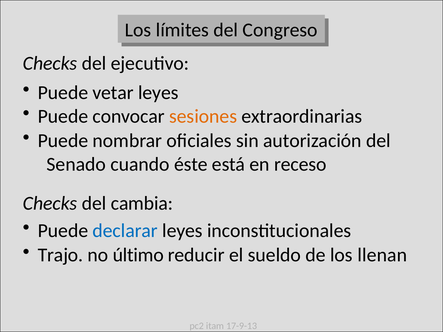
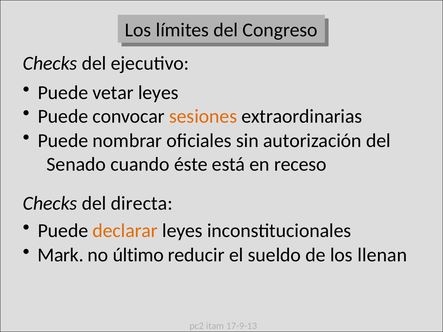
cambia: cambia -> directa
declarar colour: blue -> orange
Trajo: Trajo -> Mark
